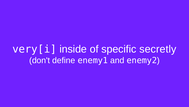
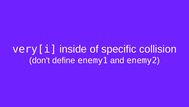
secretly: secretly -> collision
